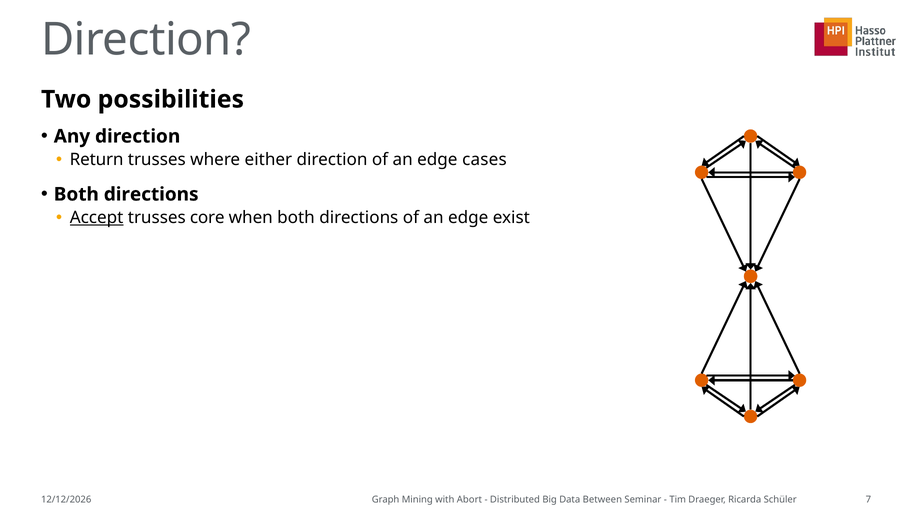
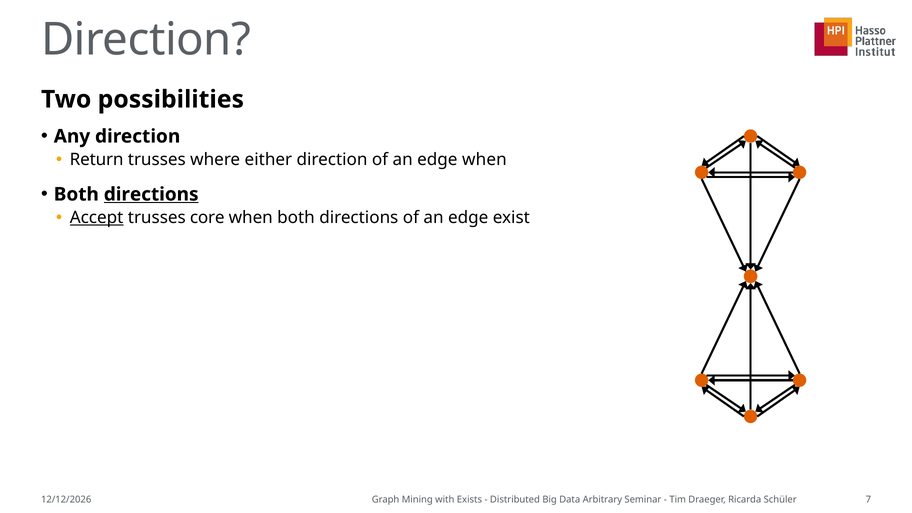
edge cases: cases -> when
directions at (151, 194) underline: none -> present
Abort: Abort -> Exists
Between: Between -> Arbitrary
